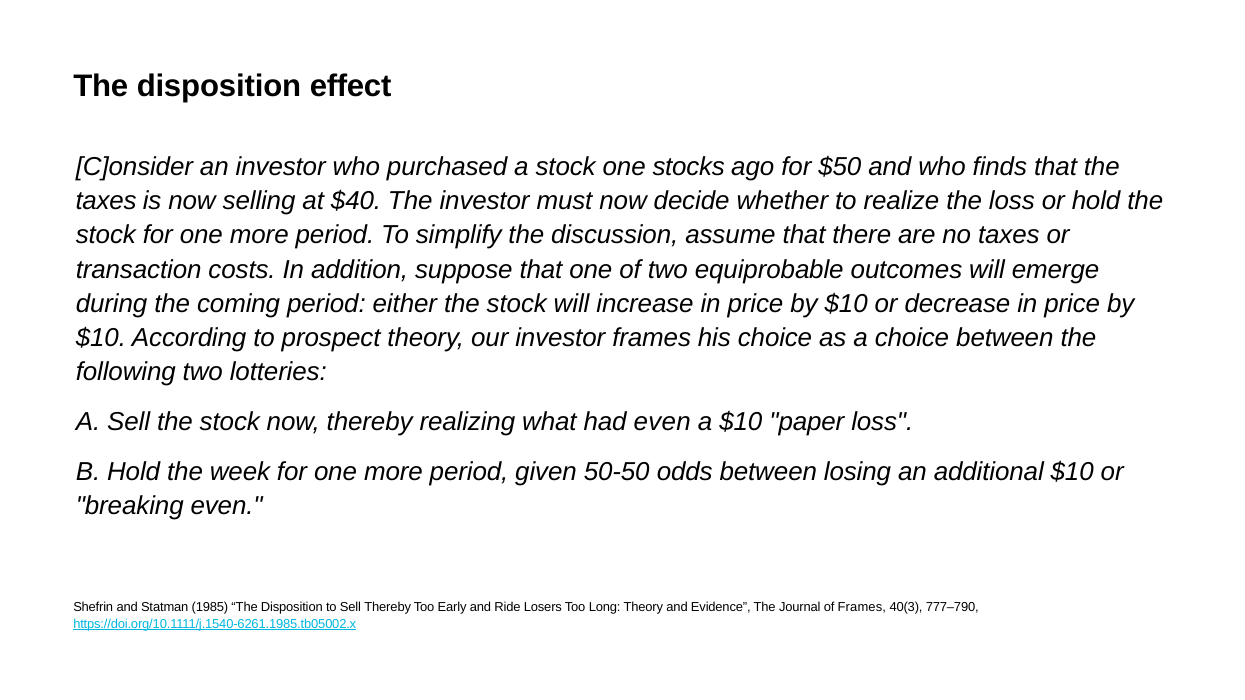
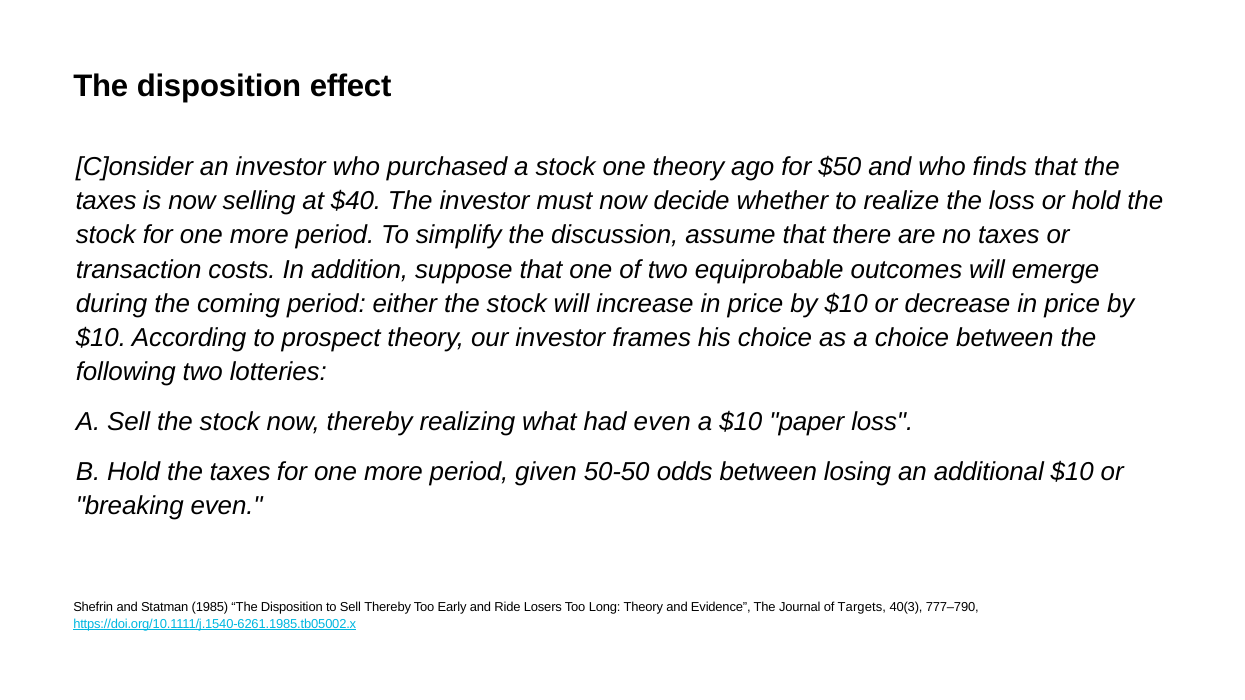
one stocks: stocks -> theory
Hold the week: week -> taxes
of Frames: Frames -> Targets
